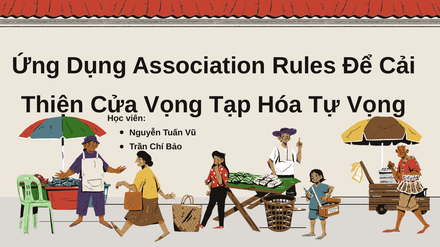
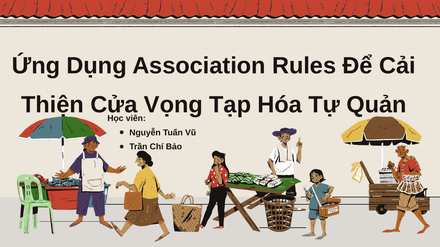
Tự Vọng: Vọng -> Quản
